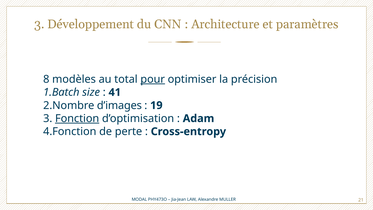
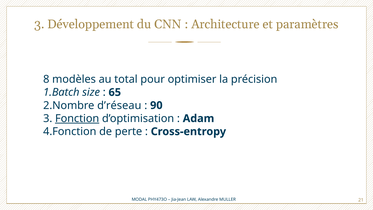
pour underline: present -> none
41: 41 -> 65
d’images: d’images -> d’réseau
19: 19 -> 90
